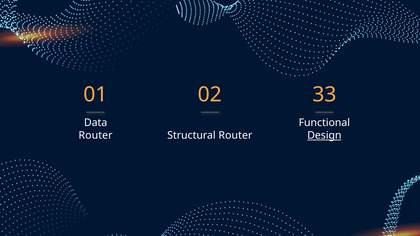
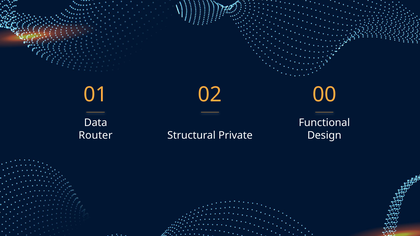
33: 33 -> 00
Structural Router: Router -> Private
Design underline: present -> none
